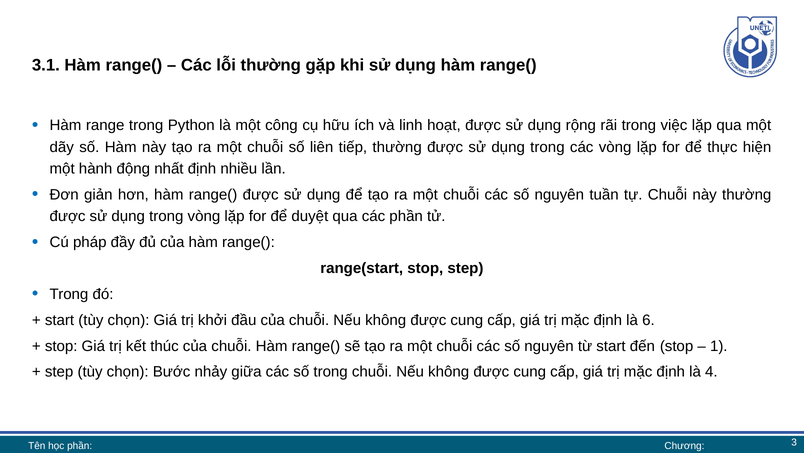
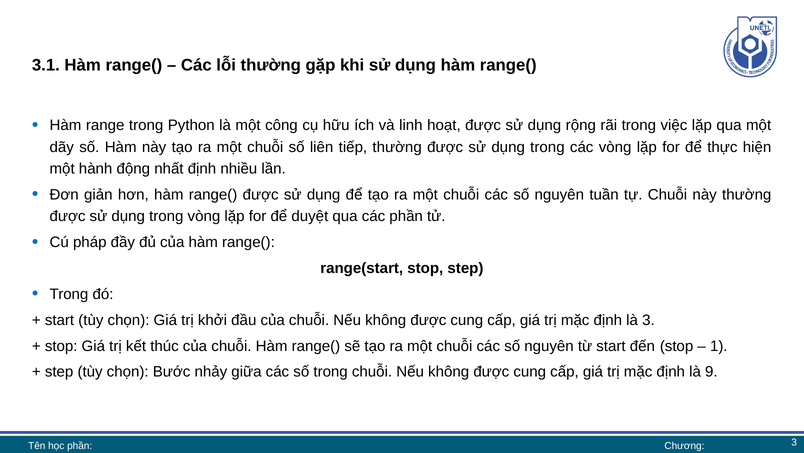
là 6: 6 -> 3
4: 4 -> 9
